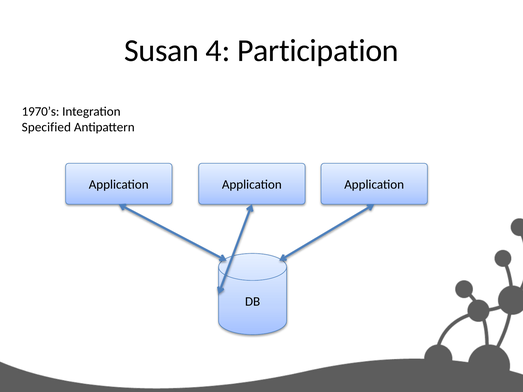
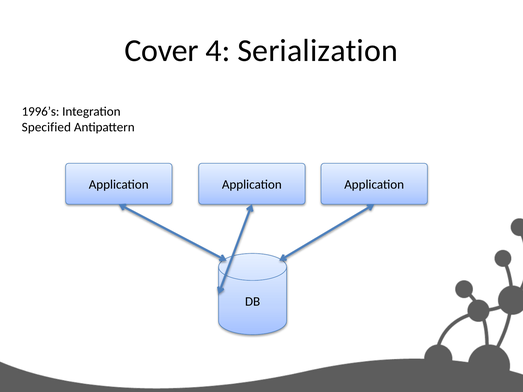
Susan: Susan -> Cover
Participation: Participation -> Serialization
1970’s: 1970’s -> 1996’s
